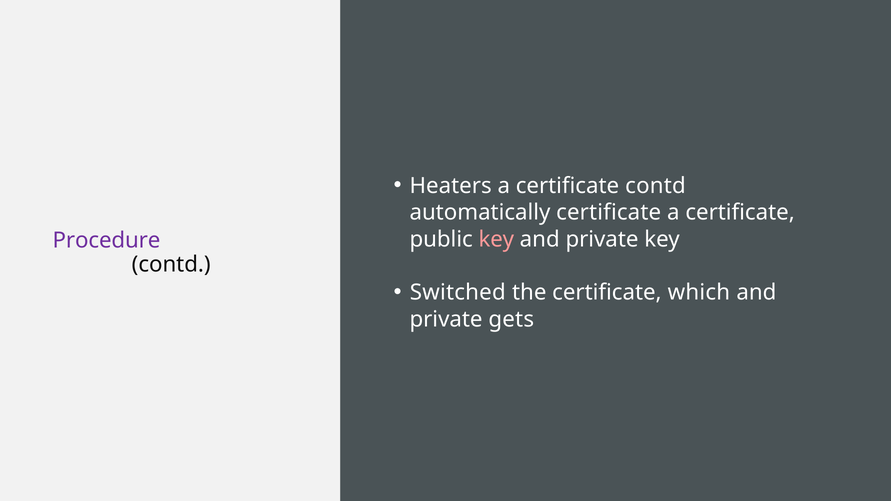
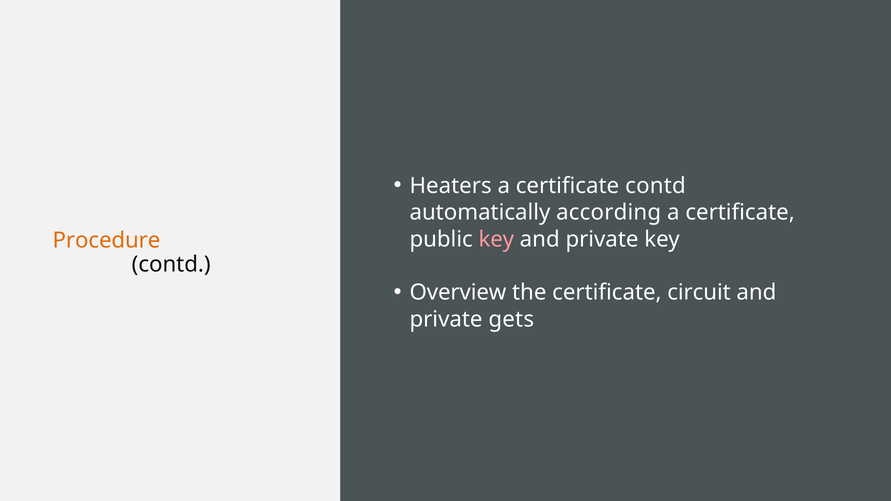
automatically certificate: certificate -> according
Procedure colour: purple -> orange
Switched: Switched -> Overview
which: which -> circuit
